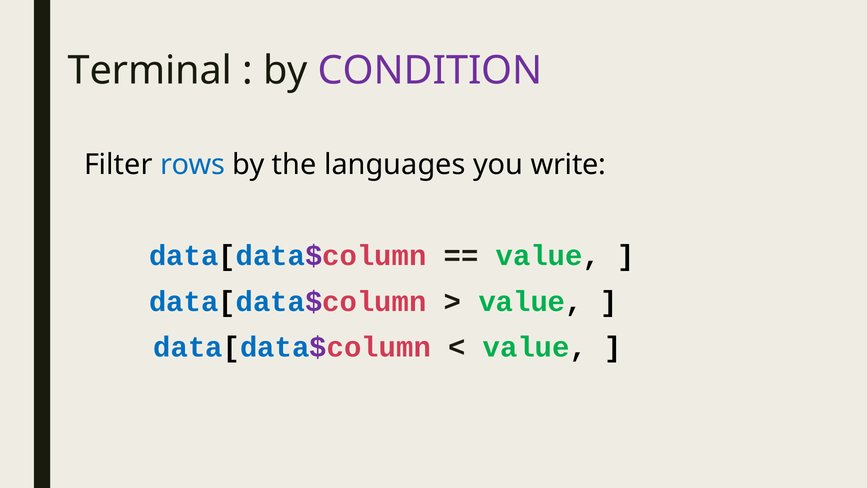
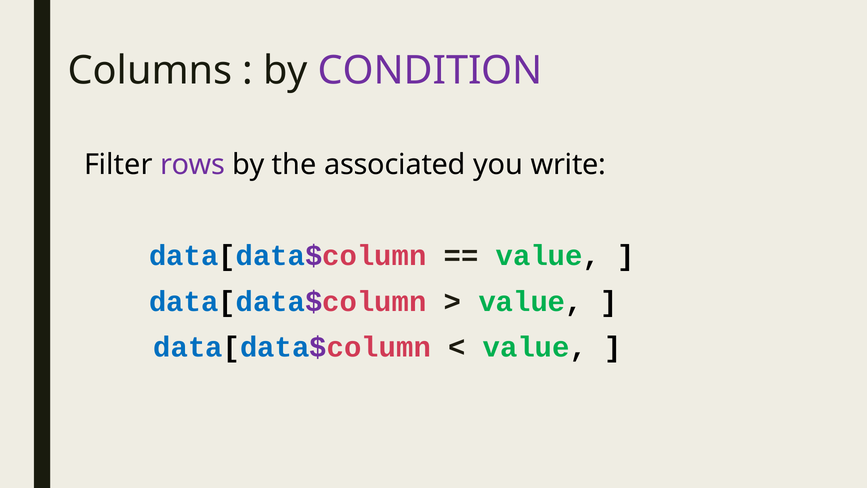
Terminal: Terminal -> Columns
rows colour: blue -> purple
languages: languages -> associated
